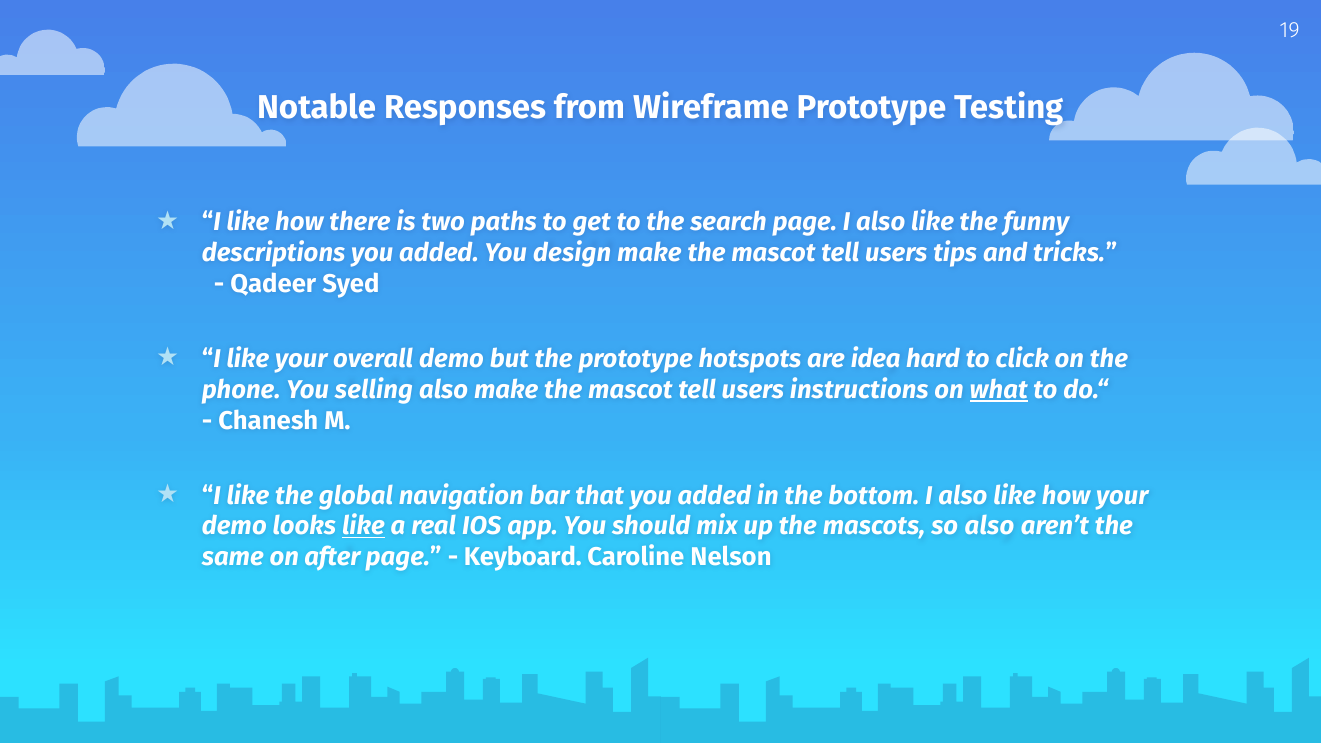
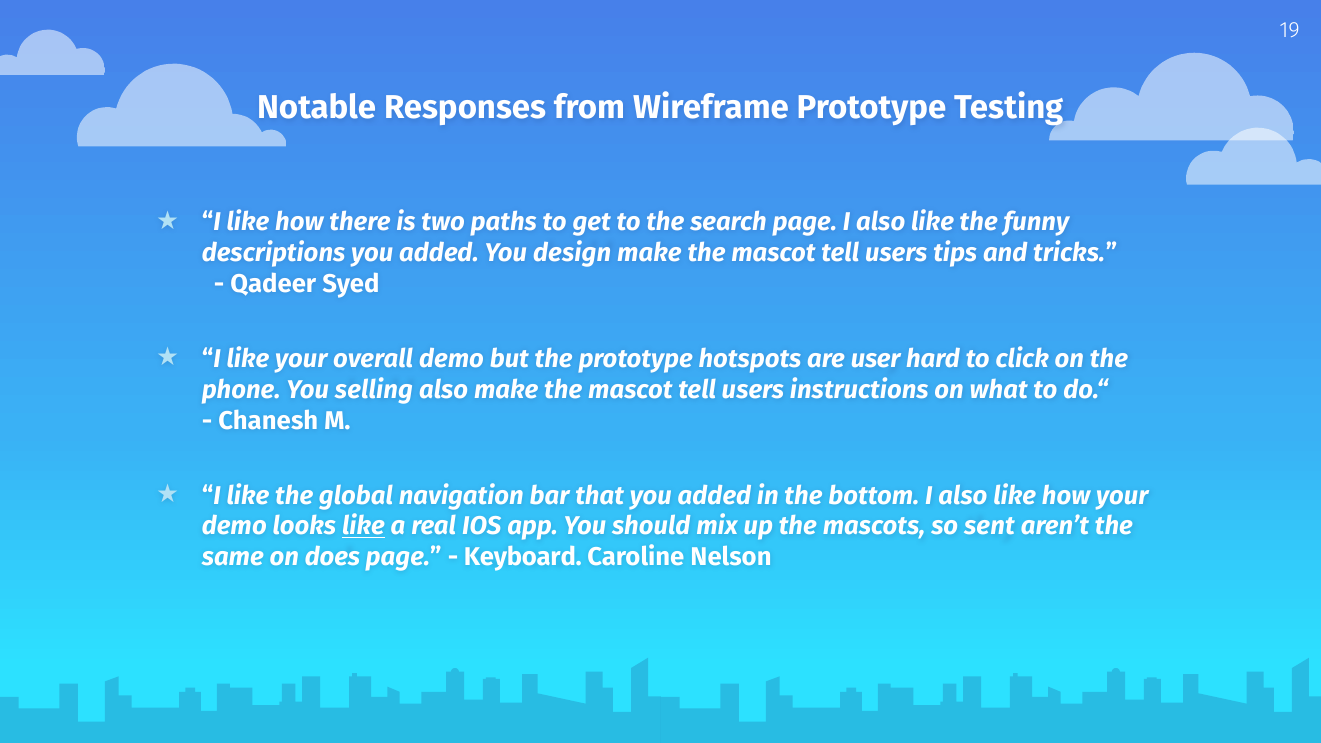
idea: idea -> user
what underline: present -> none
so also: also -> sent
after: after -> does
